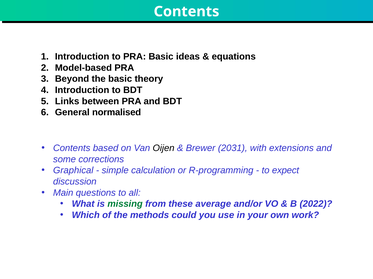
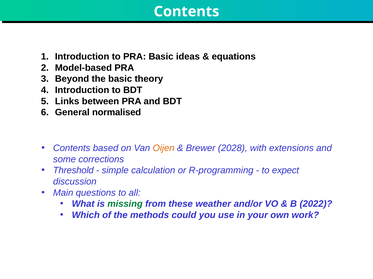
Oijen colour: black -> orange
2031: 2031 -> 2028
Graphical: Graphical -> Threshold
average: average -> weather
